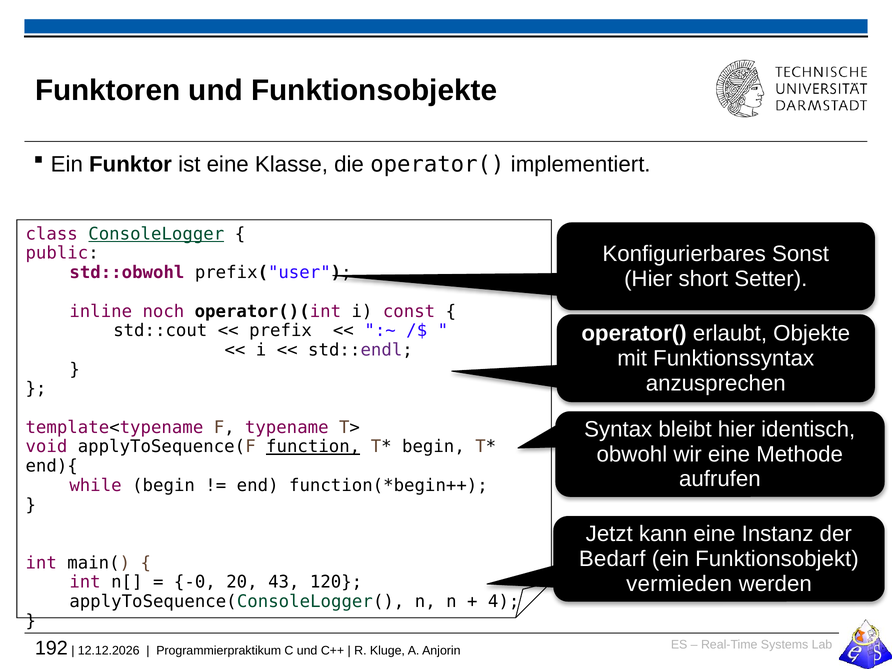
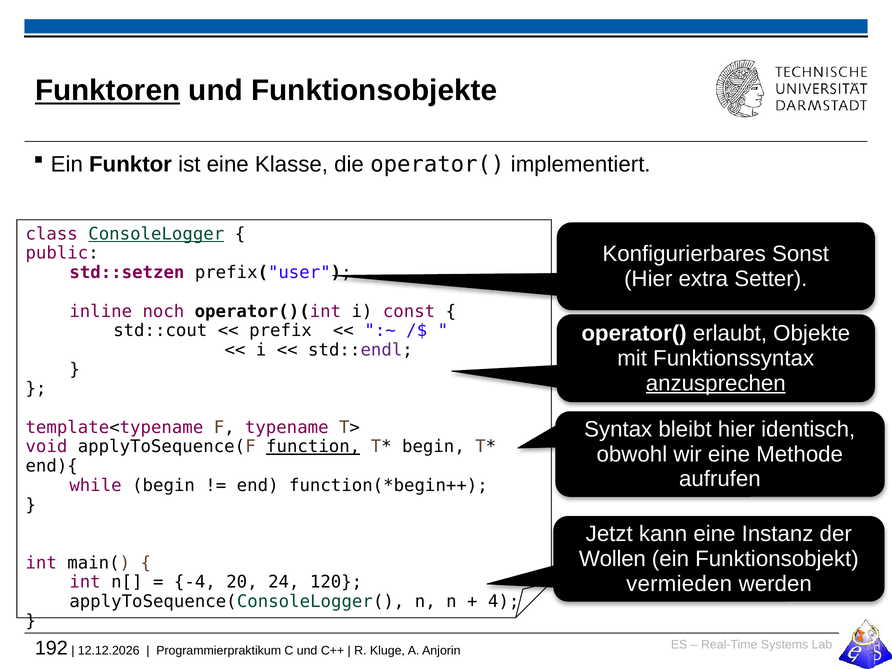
Funktoren underline: none -> present
std::obwohl: std::obwohl -> std::setzen
short: short -> extra
anzusprechen underline: none -> present
Bedarf: Bedarf -> Wollen
-0: -0 -> -4
43: 43 -> 24
